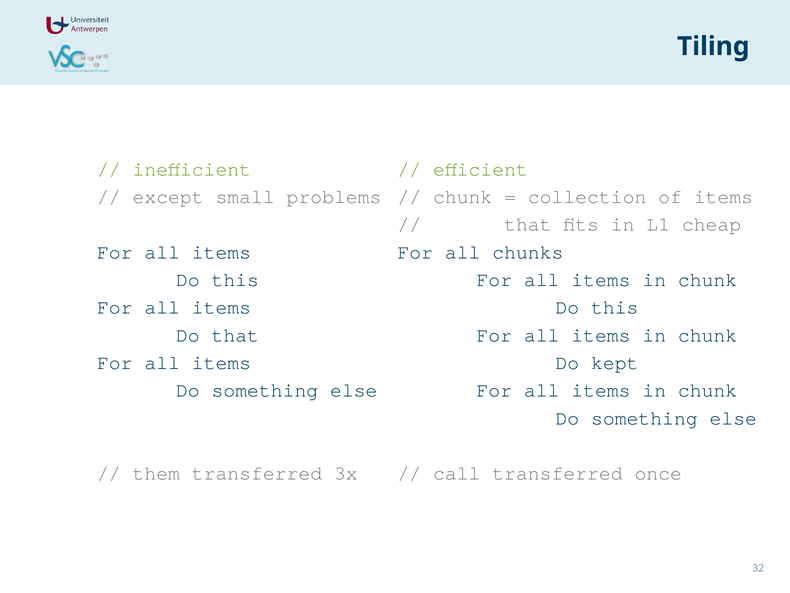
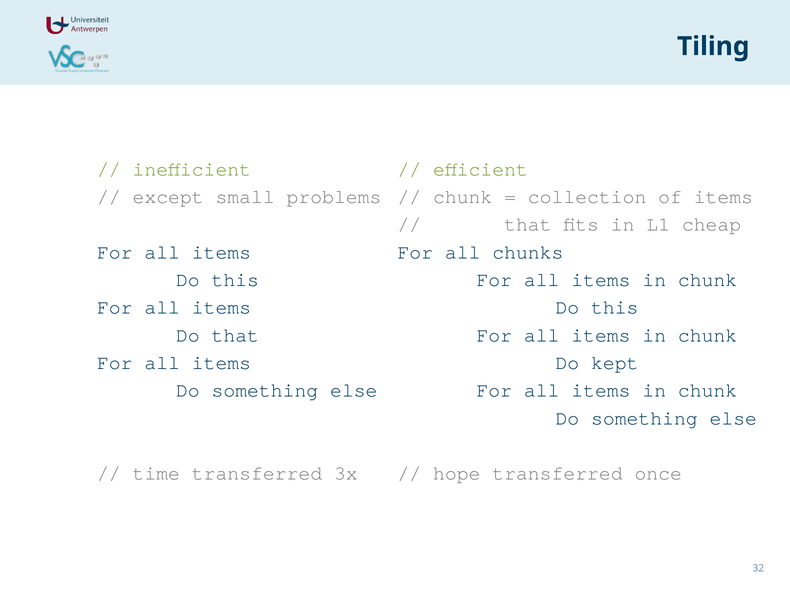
them: them -> time
call: call -> hope
